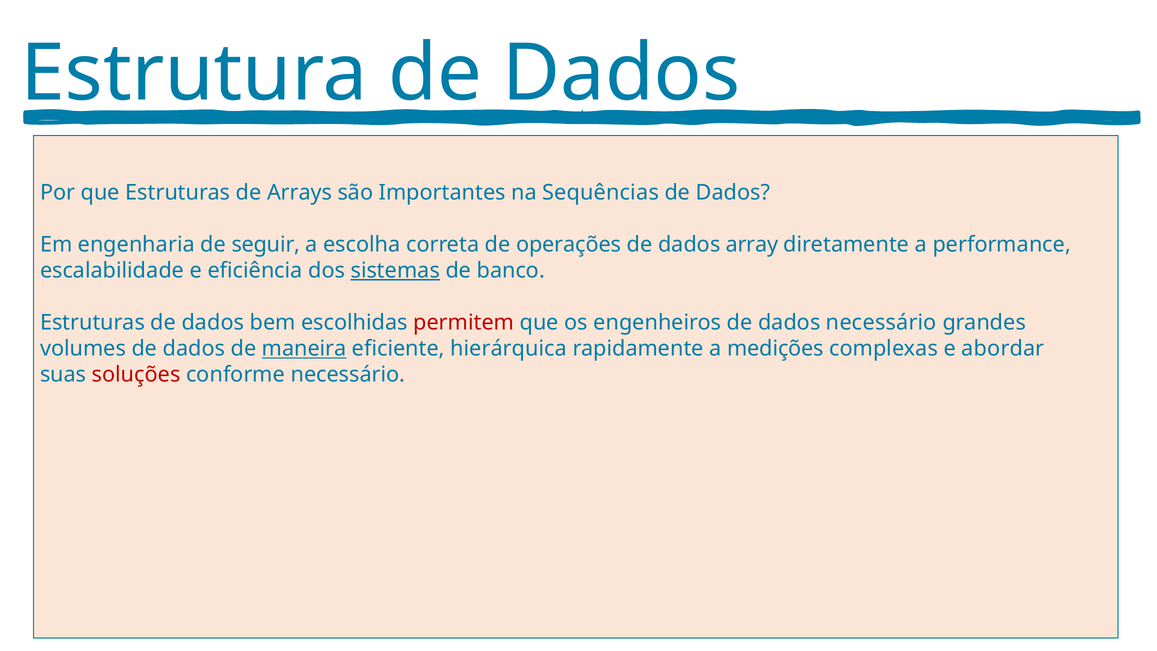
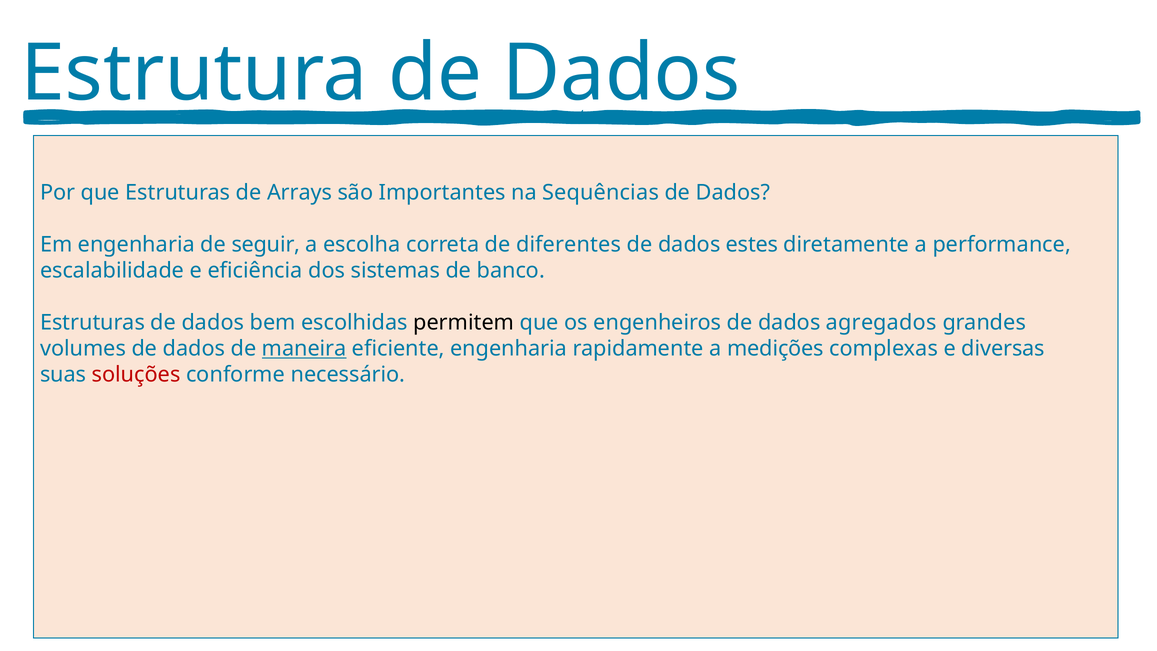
operações: operações -> diferentes
array: array -> estes
sistemas underline: present -> none
permitem colour: red -> black
dados necessário: necessário -> agregados
eficiente hierárquica: hierárquica -> engenharia
abordar: abordar -> diversas
